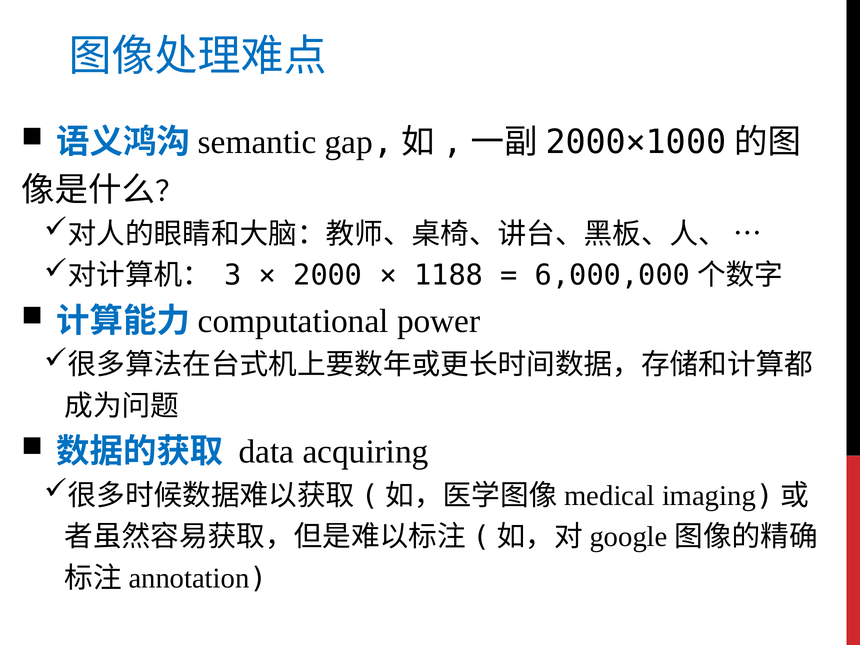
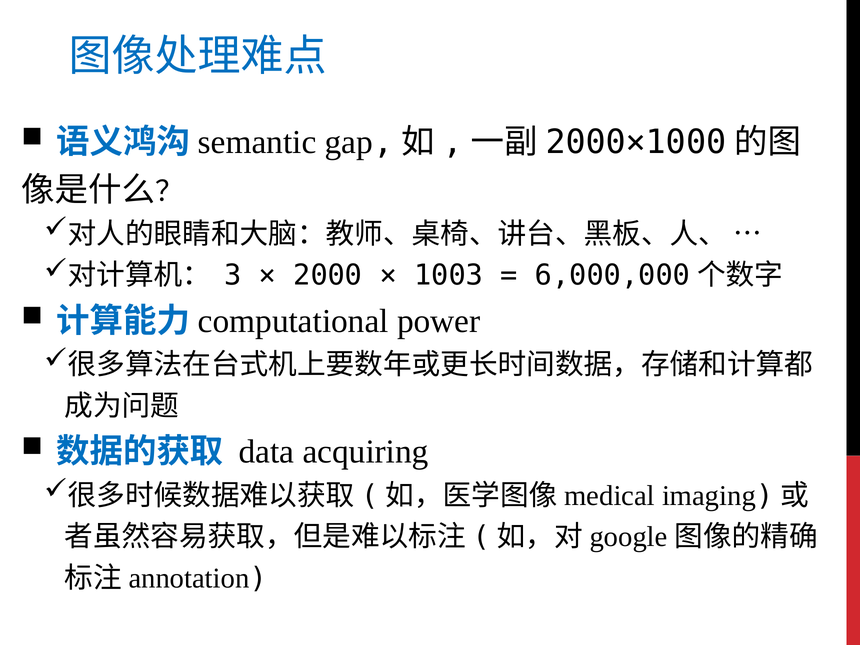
1188: 1188 -> 1003
